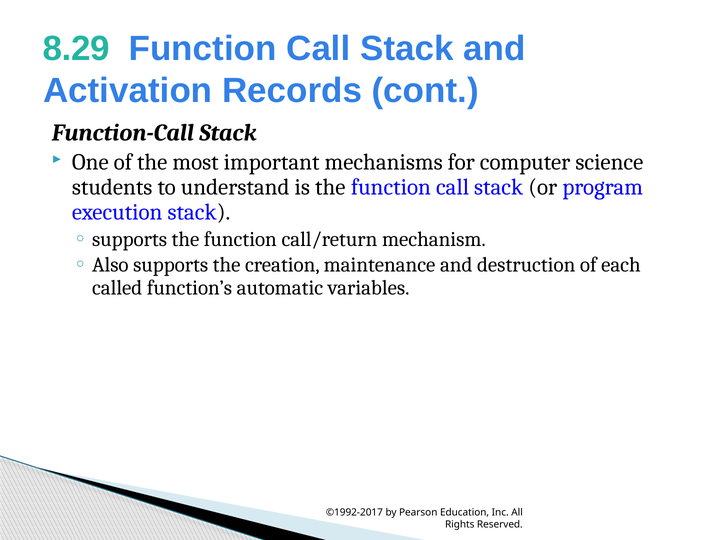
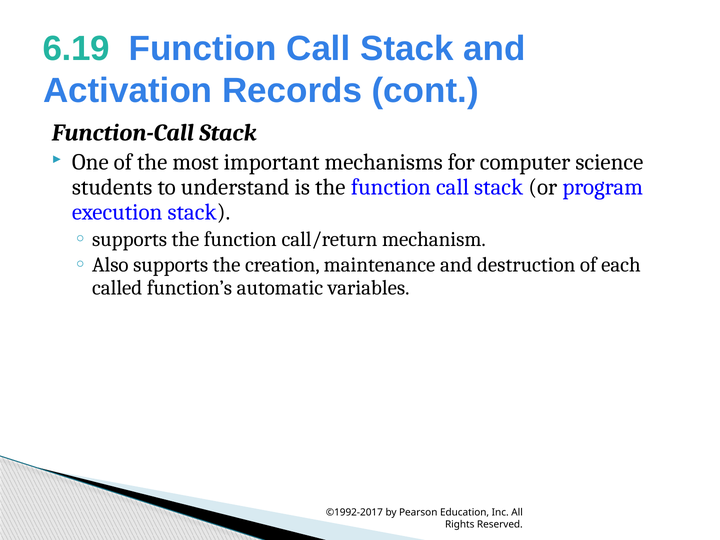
8.29: 8.29 -> 6.19
